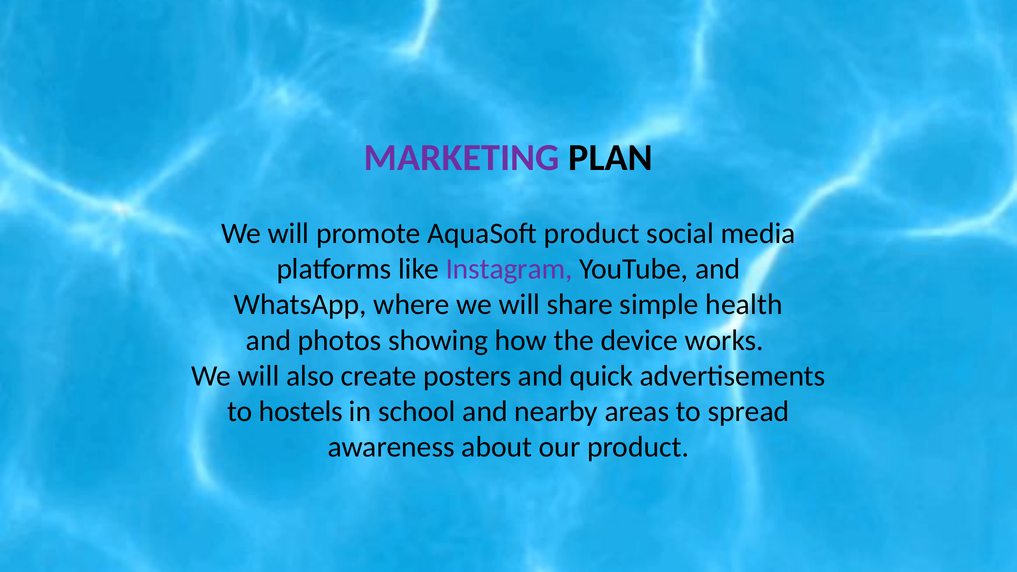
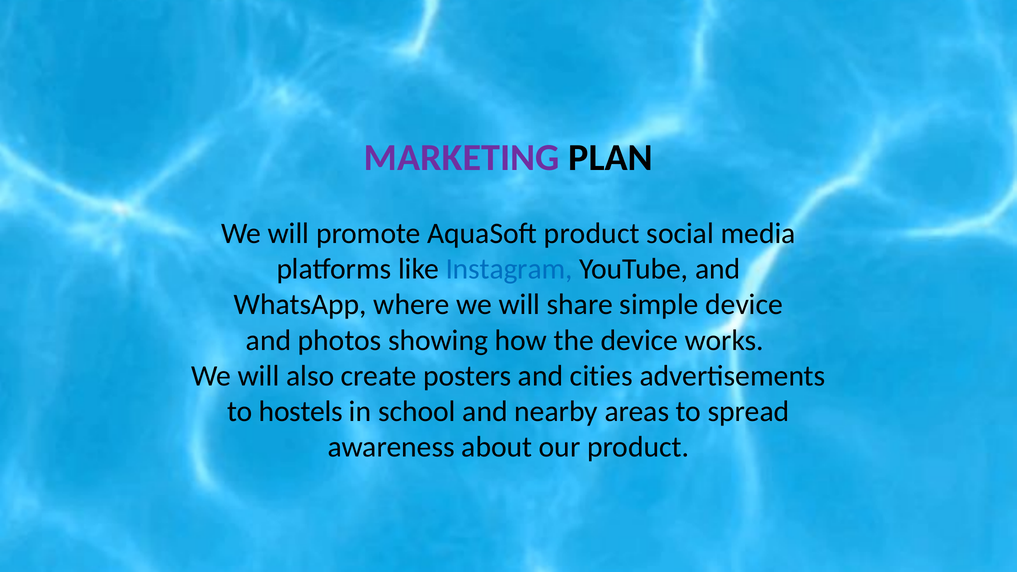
Instagram colour: purple -> blue
simple health: health -> device
quick: quick -> cities
